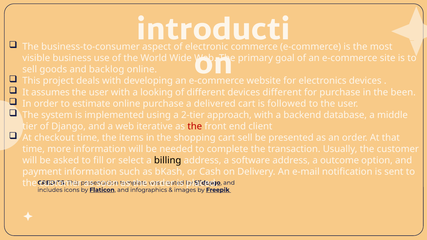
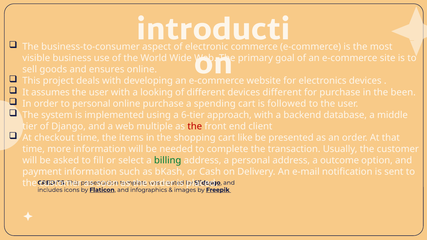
backlog: backlog -> ensures
to estimate: estimate -> personal
delivered: delivered -> spending
2-tier: 2-tier -> 6-tier
iterative: iterative -> multiple
cart sell: sell -> like
billing colour: black -> green
a software: software -> personal
